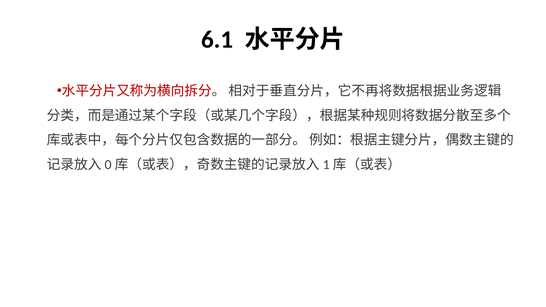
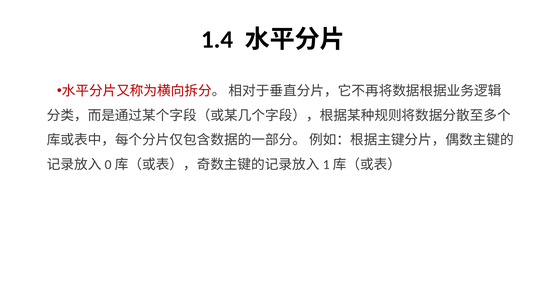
6.1: 6.1 -> 1.4
